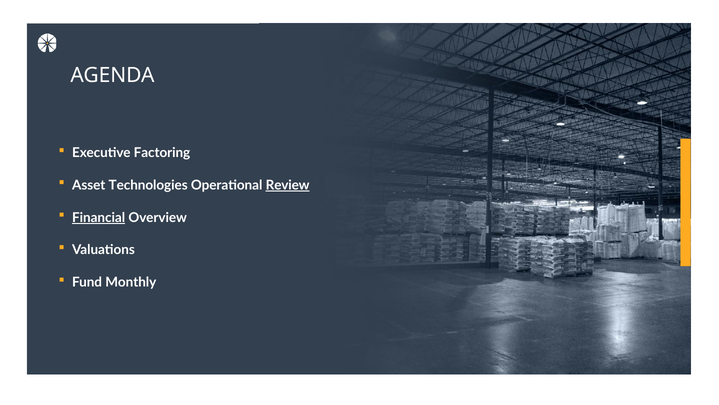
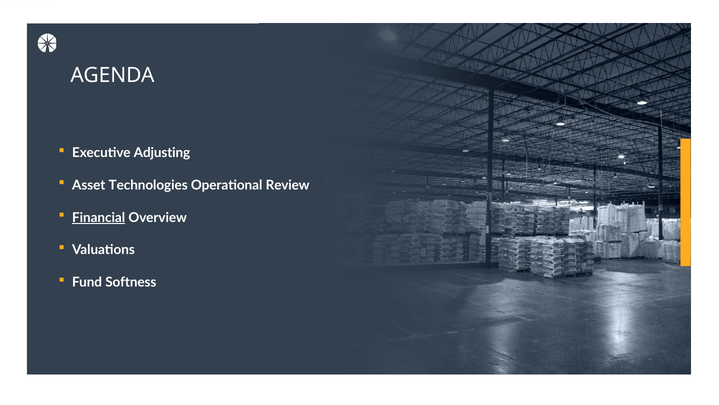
Factoring: Factoring -> Adjusting
Review underline: present -> none
Monthly: Monthly -> Softness
